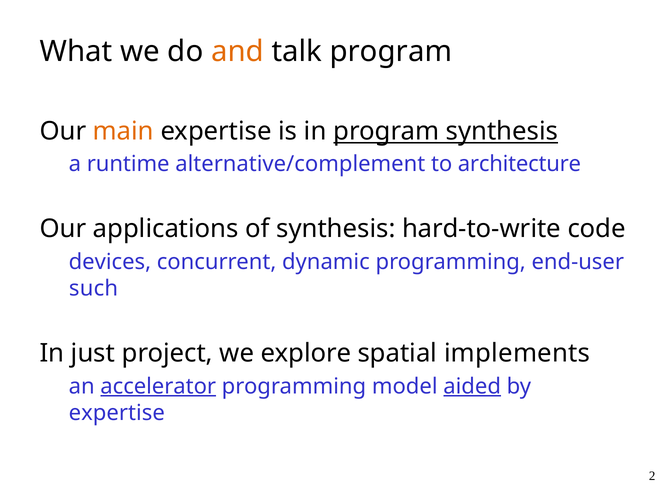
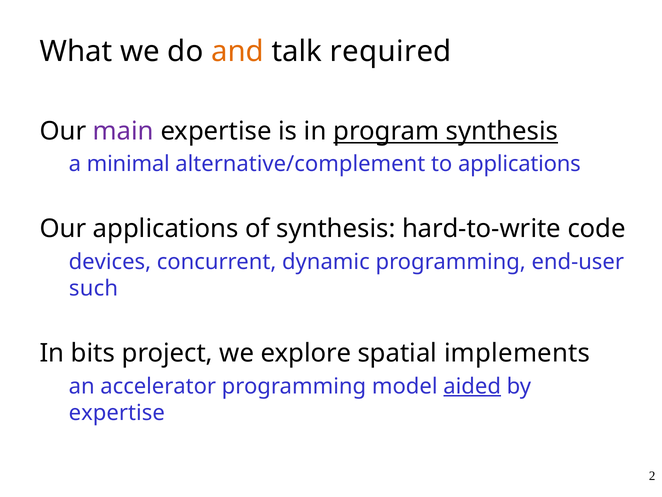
talk program: program -> required
main colour: orange -> purple
runtime: runtime -> minimal
to architecture: architecture -> applications
just: just -> bits
accelerator underline: present -> none
